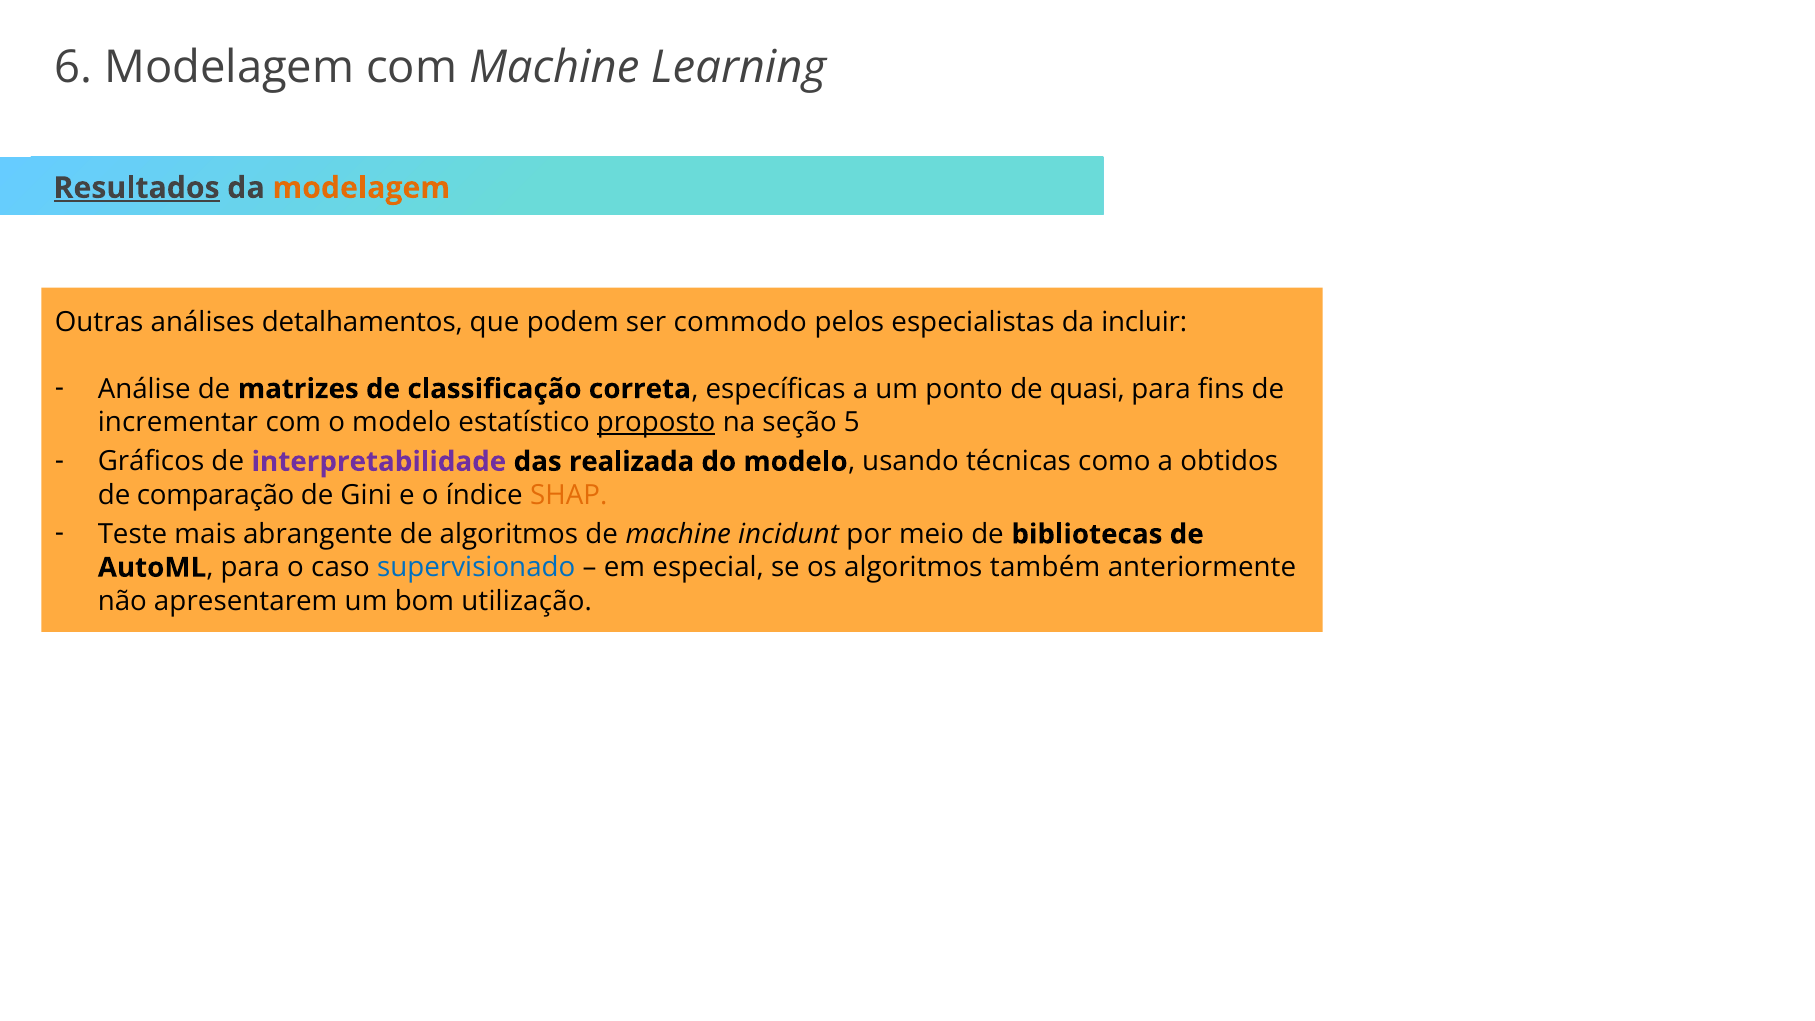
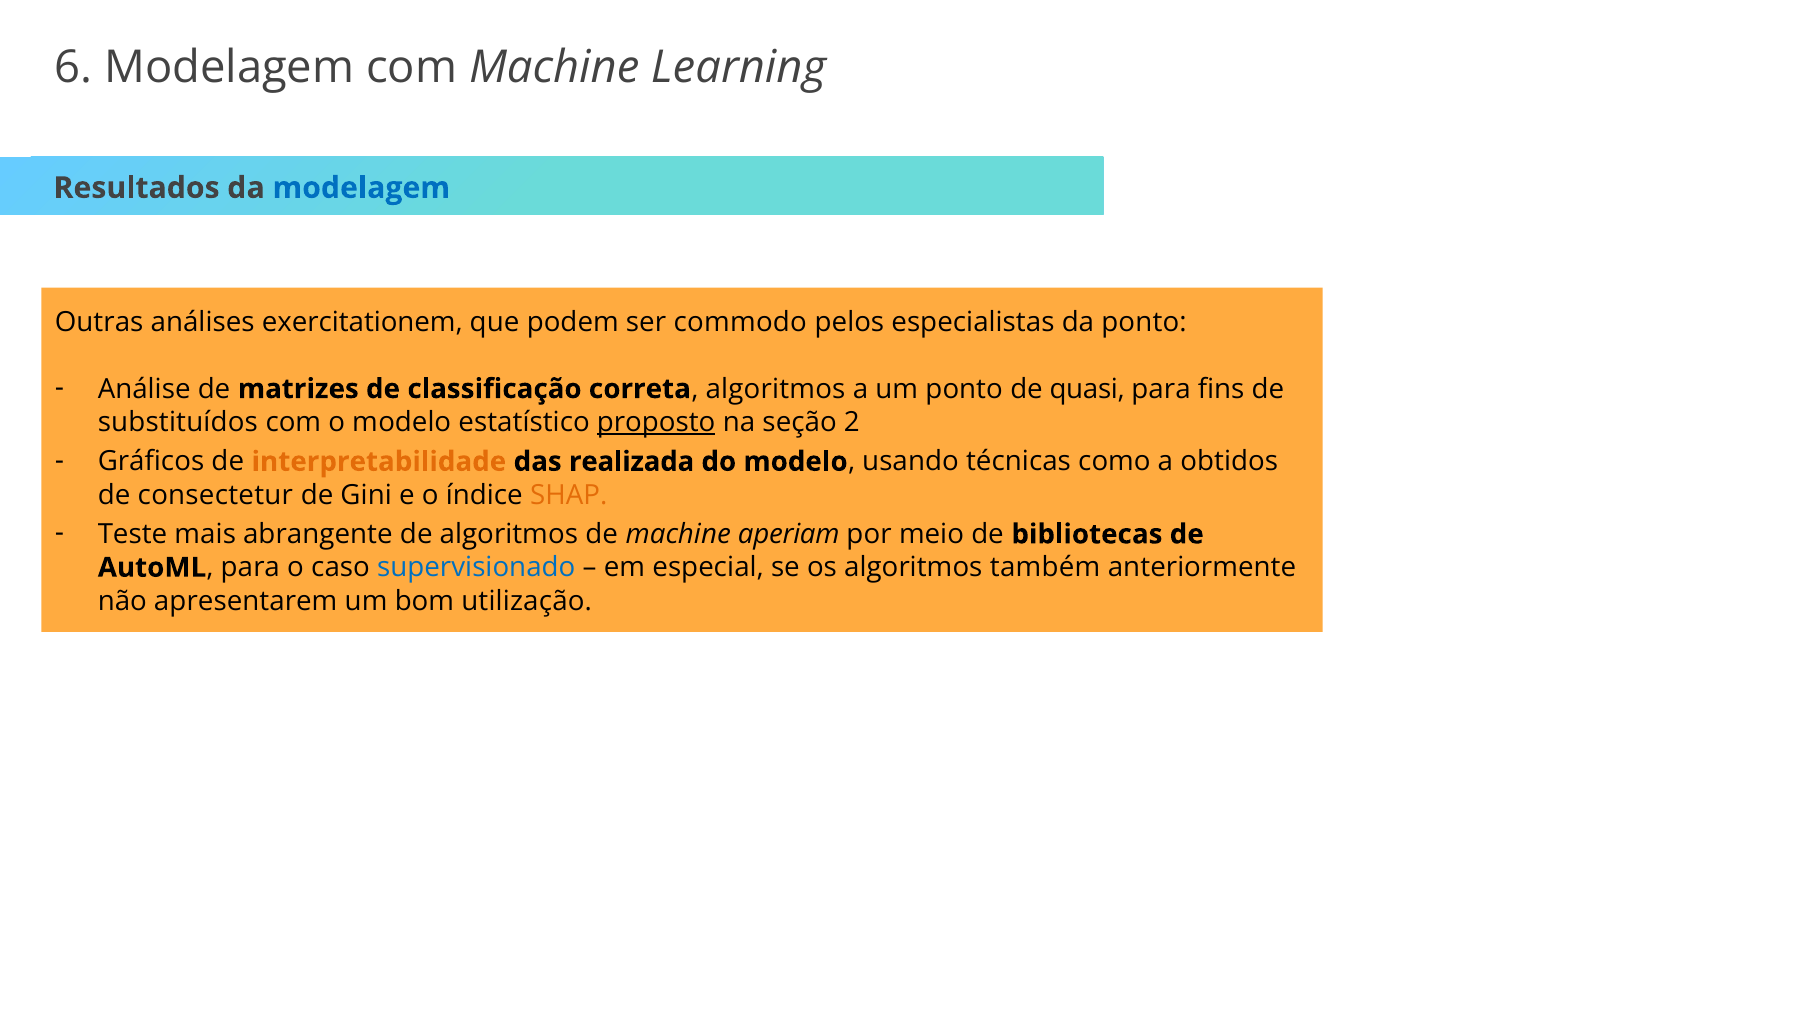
Resultados underline: present -> none
modelagem at (361, 188) colour: orange -> blue
detalhamentos: detalhamentos -> exercitationem
da incluir: incluir -> ponto
correta específicas: específicas -> algoritmos
incrementar: incrementar -> substituídos
5: 5 -> 2
interpretabilidade colour: purple -> orange
comparação: comparação -> consectetur
incidunt: incidunt -> aperiam
